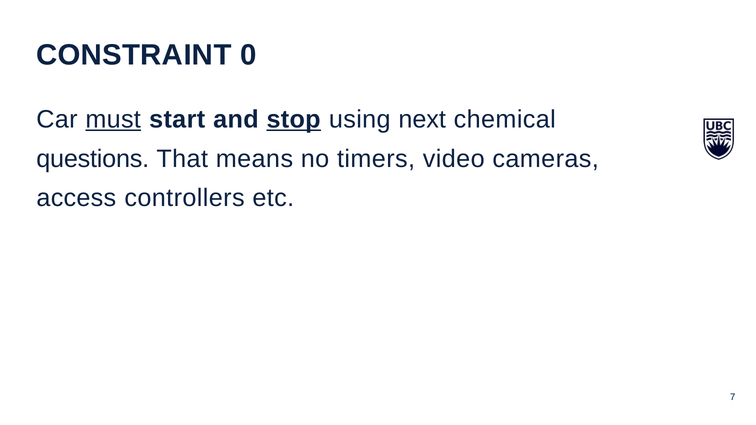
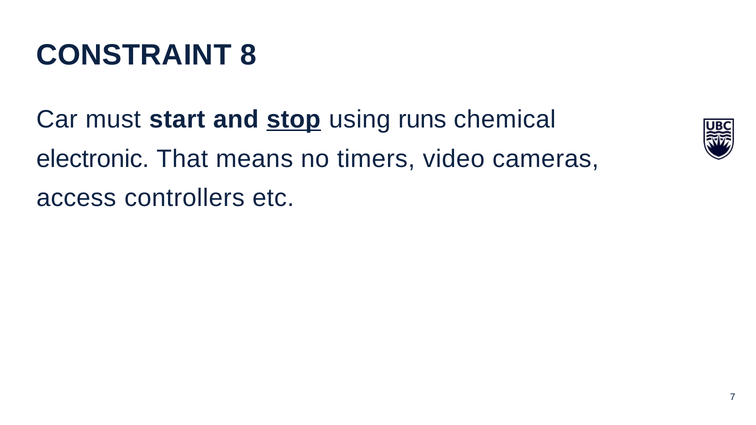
0: 0 -> 8
must underline: present -> none
next: next -> runs
questions: questions -> electronic
